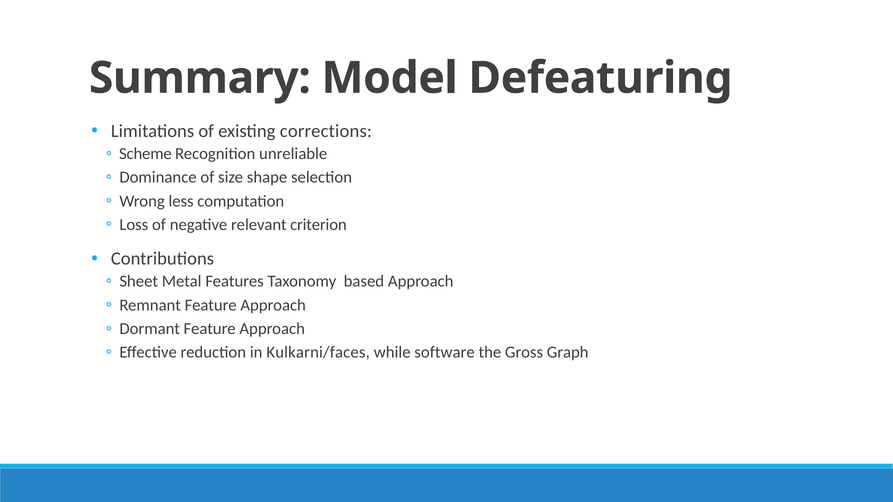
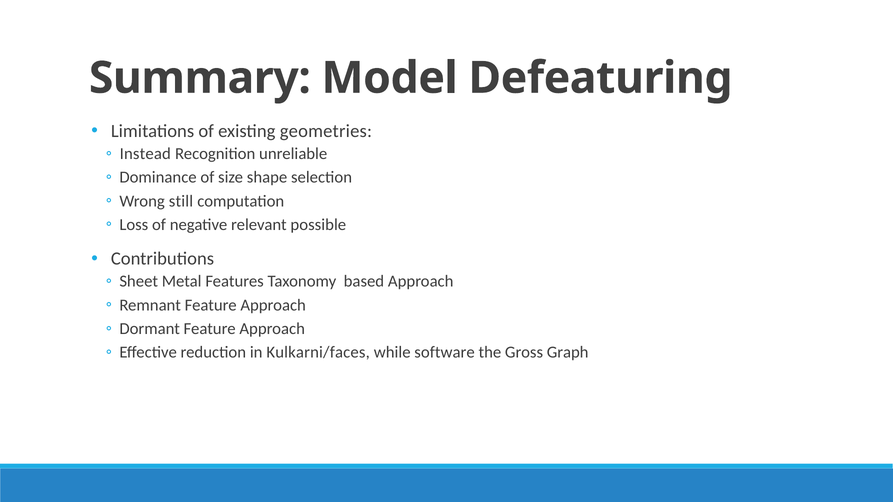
corrections: corrections -> geometries
Scheme: Scheme -> Instead
less: less -> still
criterion: criterion -> possible
